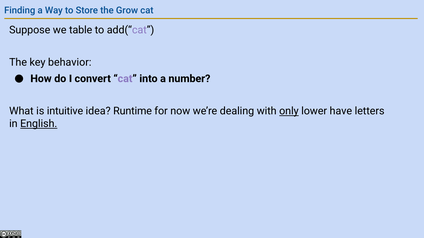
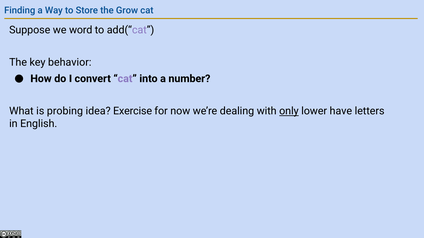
table: table -> word
intuitive: intuitive -> probing
Runtime: Runtime -> Exercise
English underline: present -> none
